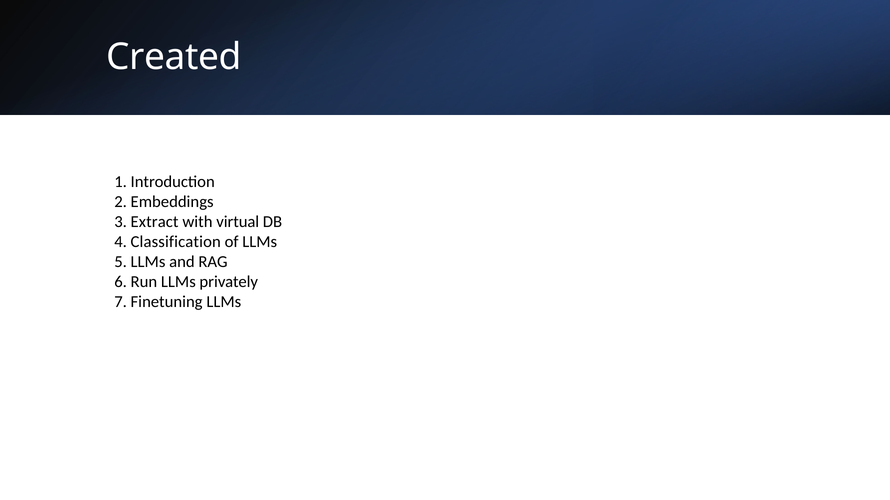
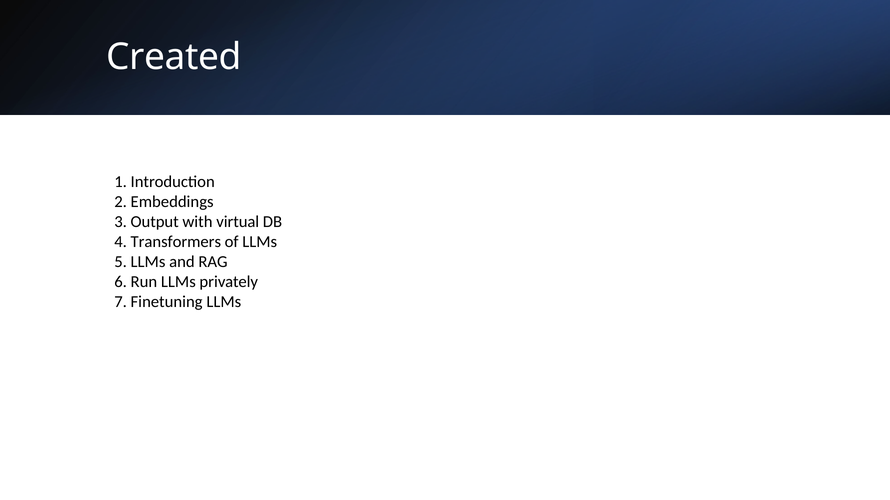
Extract: Extract -> Output
Classification: Classification -> Transformers
